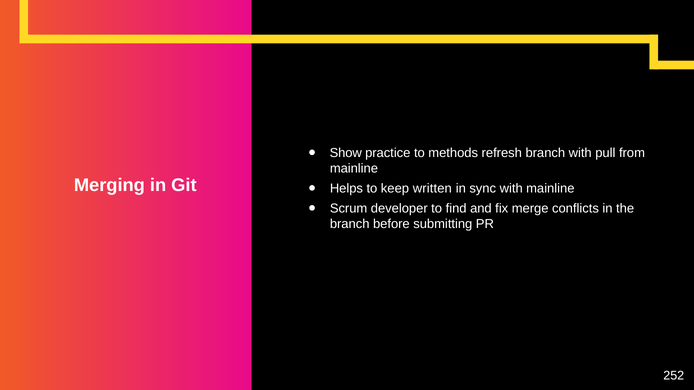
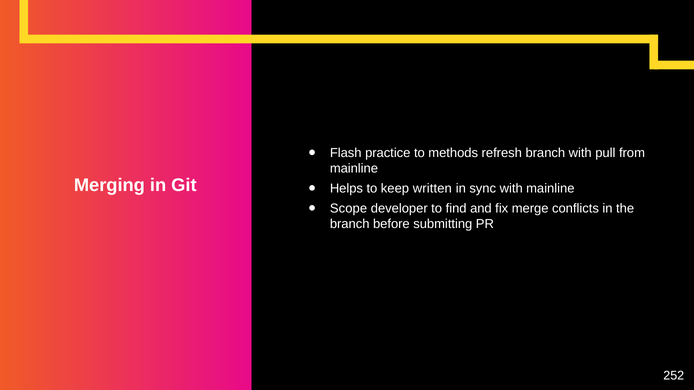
Show: Show -> Flash
Scrum: Scrum -> Scope
